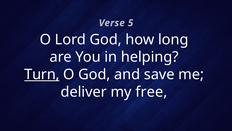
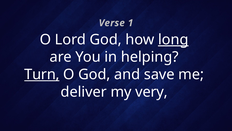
5: 5 -> 1
long underline: none -> present
free: free -> very
